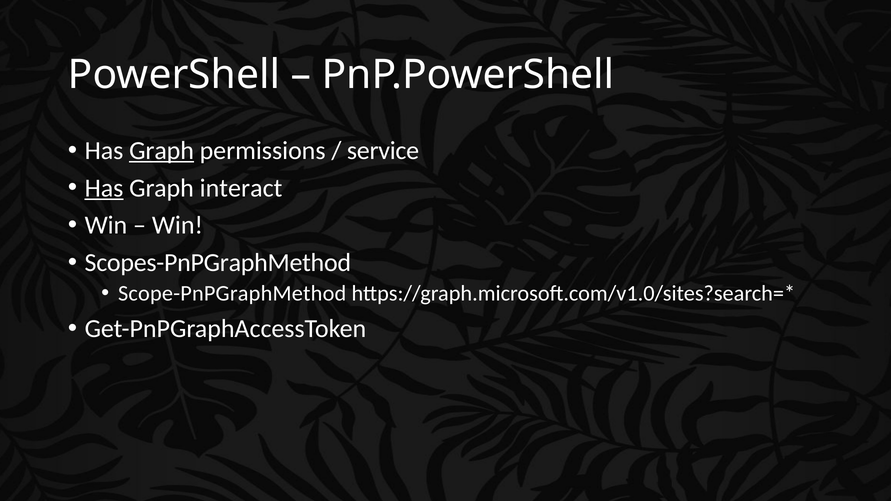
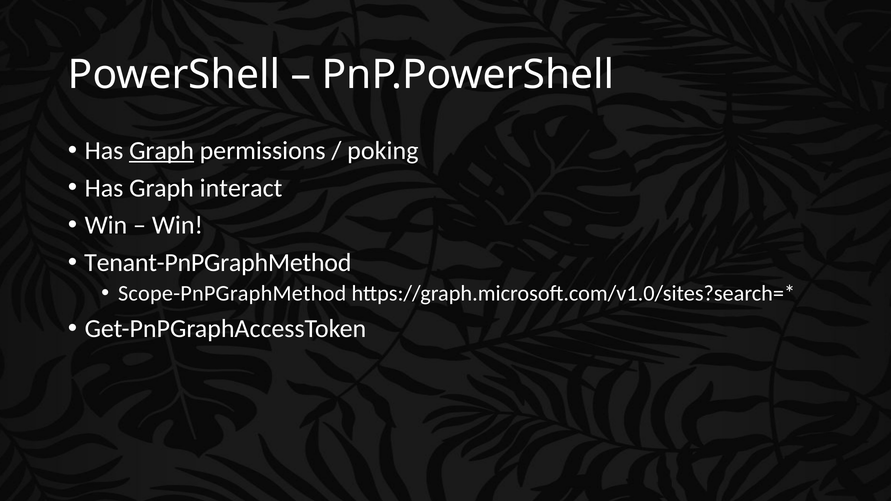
service: service -> poking
Has at (104, 188) underline: present -> none
Scopes-PnPGraphMethod: Scopes-PnPGraphMethod -> Tenant-PnPGraphMethod
